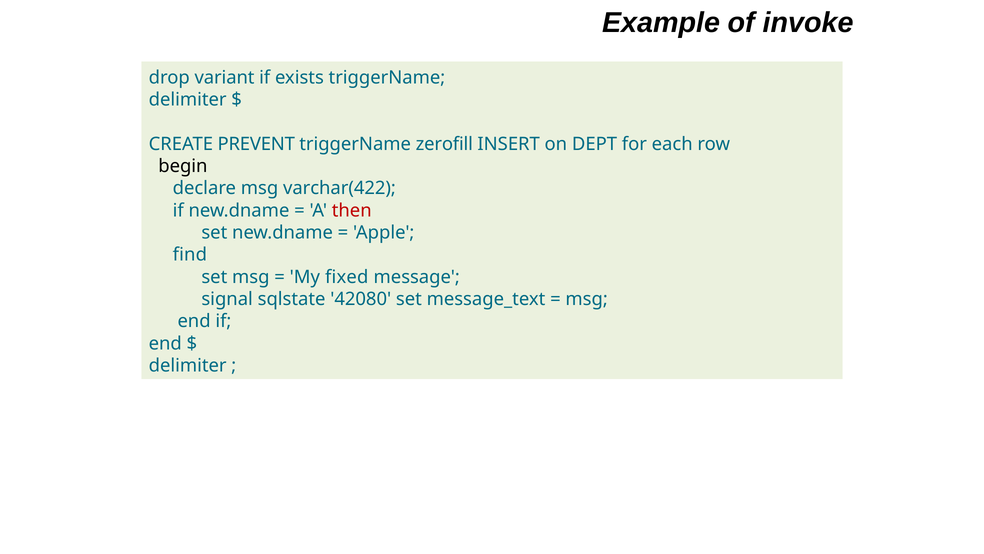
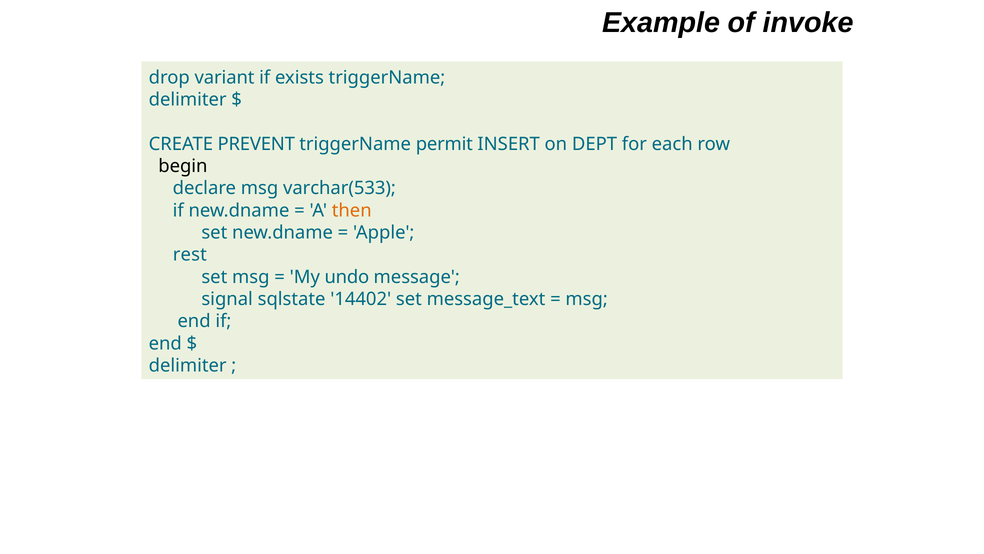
zerofill: zerofill -> permit
varchar(422: varchar(422 -> varchar(533
then colour: red -> orange
find: find -> rest
fixed: fixed -> undo
42080: 42080 -> 14402
